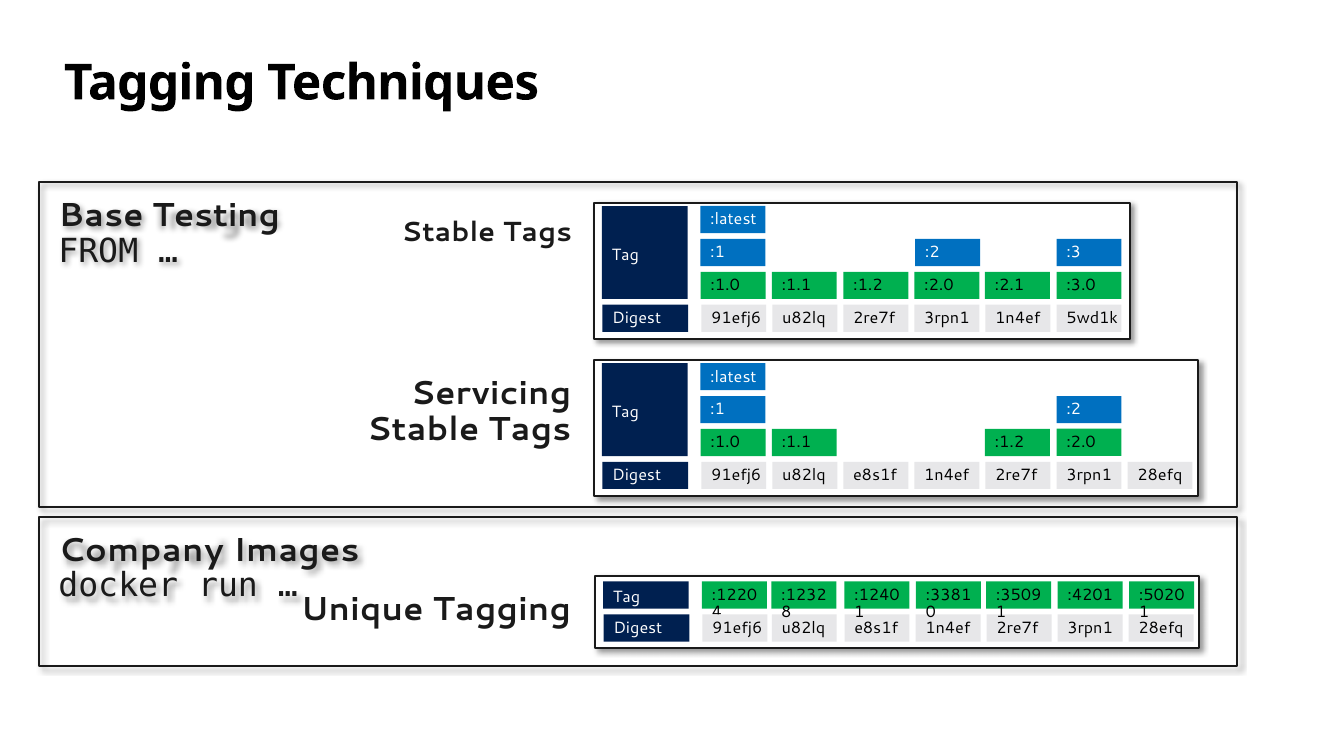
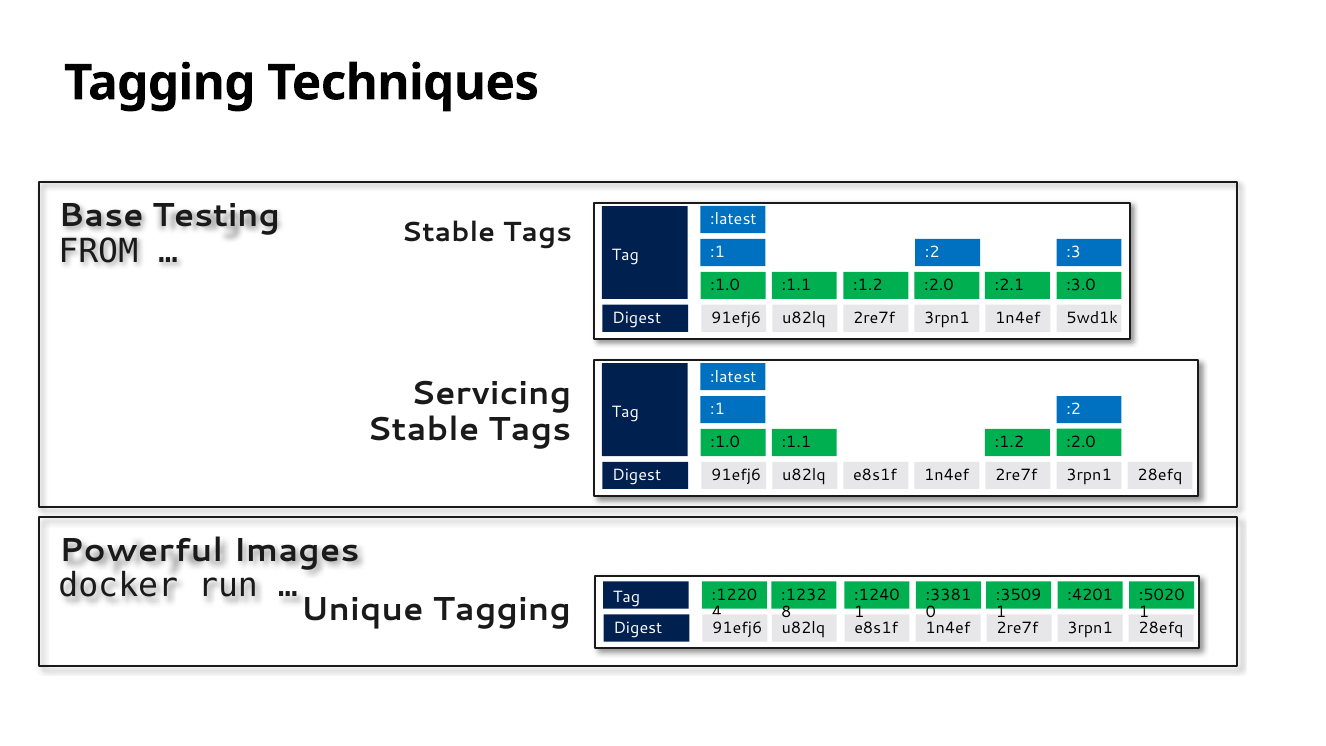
Company: Company -> Powerful
